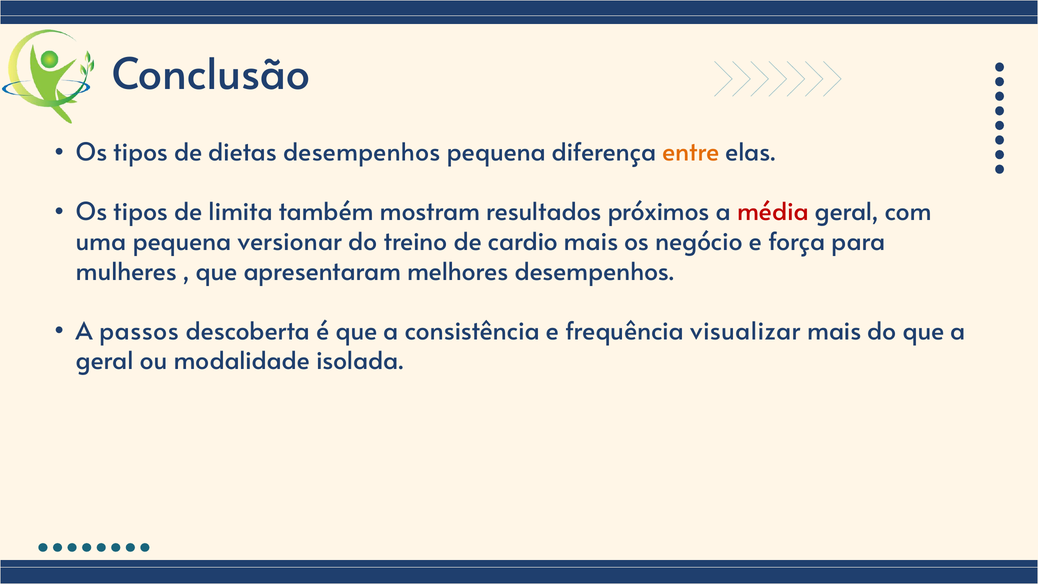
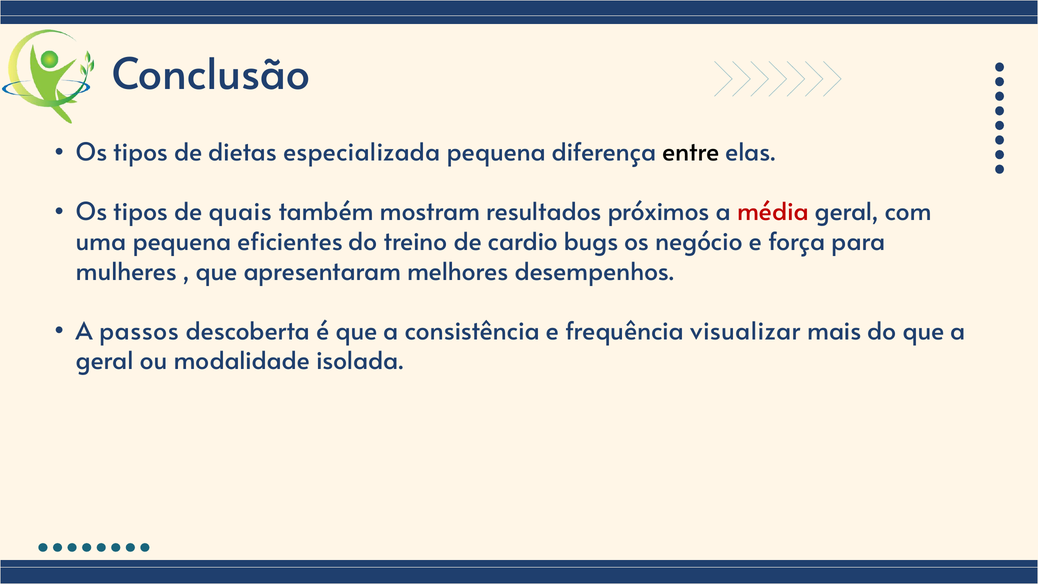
dietas desempenhos: desempenhos -> especializada
entre colour: orange -> black
limita: limita -> quais
versionar: versionar -> eficientes
cardio mais: mais -> bugs
